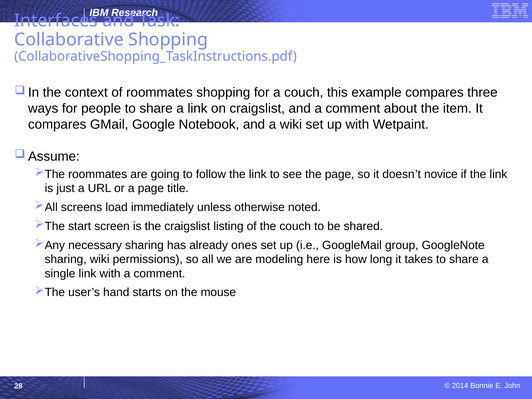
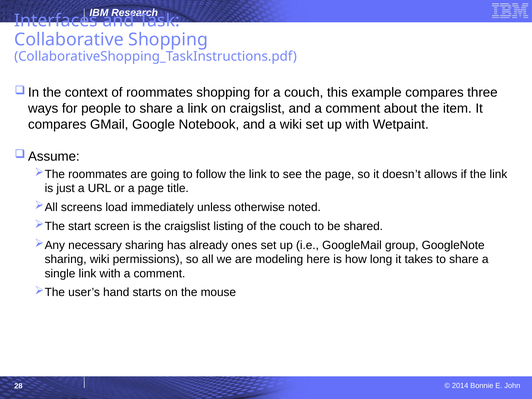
novice: novice -> allows
